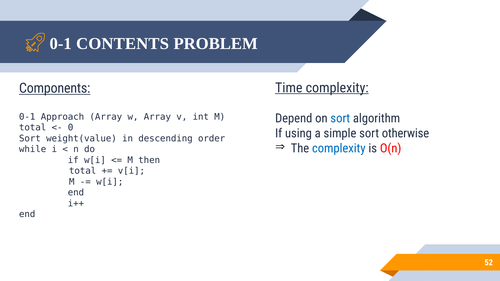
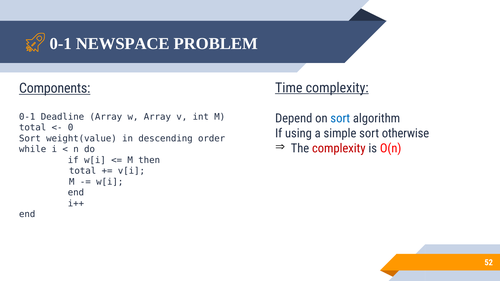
CONTENTS: CONTENTS -> NEWSPACE
Approach: Approach -> Deadline
complexity at (339, 149) colour: blue -> red
